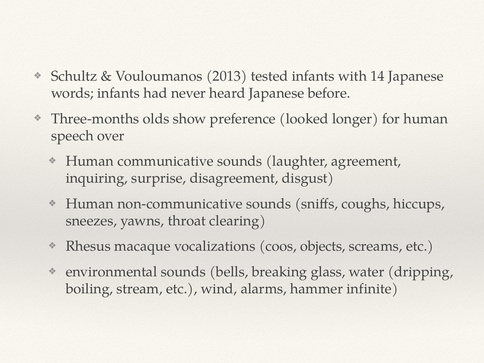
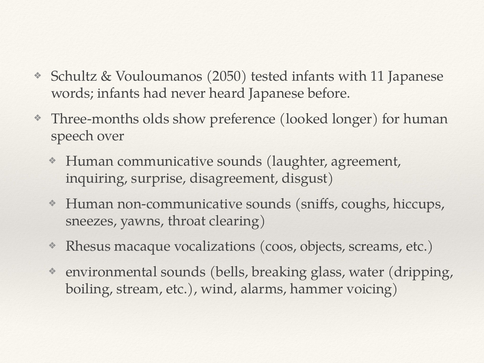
2013: 2013 -> 2050
14: 14 -> 11
infinite: infinite -> voicing
